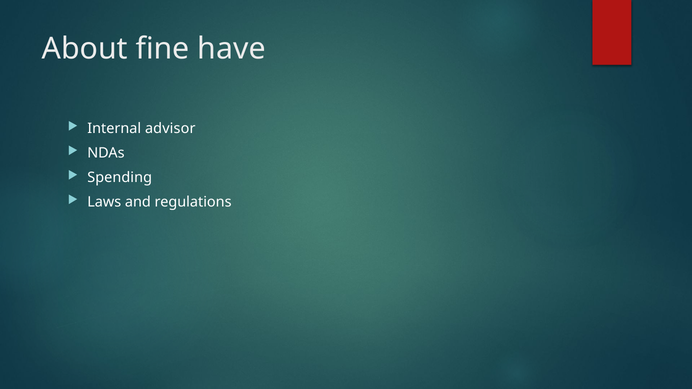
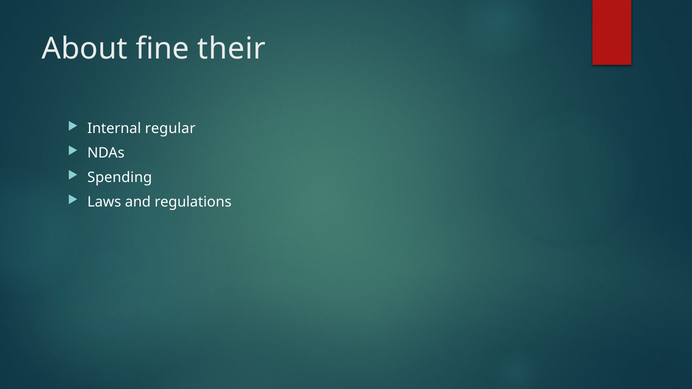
have: have -> their
advisor: advisor -> regular
